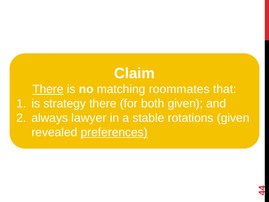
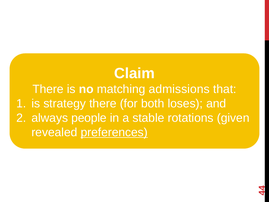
There at (48, 89) underline: present -> none
roommates: roommates -> admissions
both given: given -> loses
lawyer: lawyer -> people
